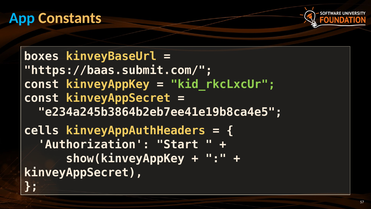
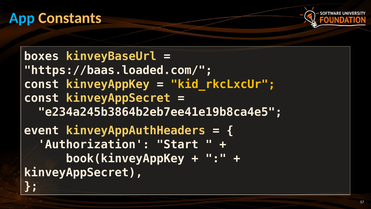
https://baas.submit.com/: https://baas.submit.com/ -> https://baas.loaded.com/
kid_rkcLxcUr colour: light green -> yellow
cells: cells -> event
show(kinveyAppKey: show(kinveyAppKey -> book(kinveyAppKey
